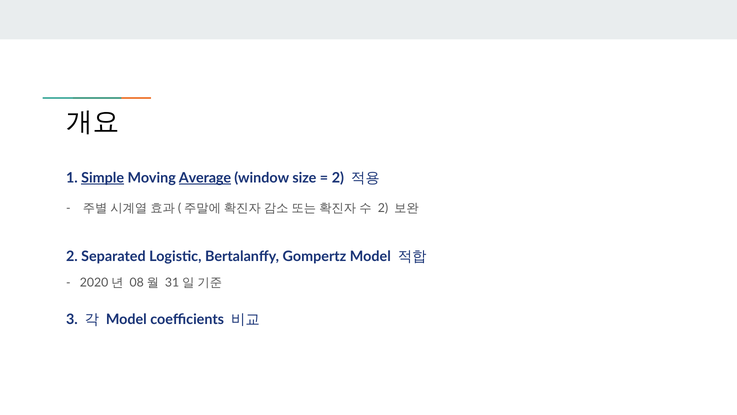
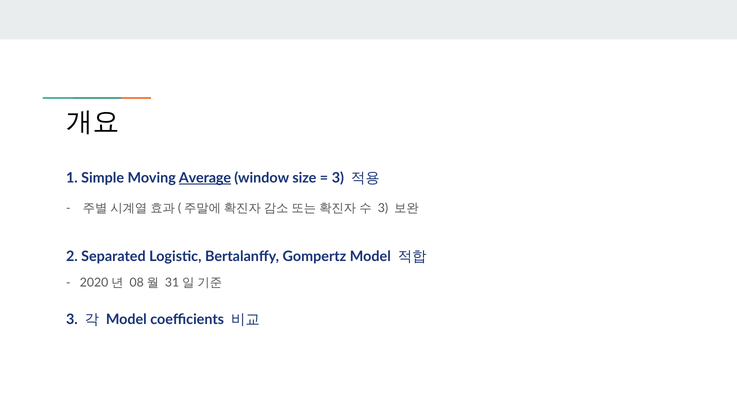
Simple underline: present -> none
2 at (338, 178): 2 -> 3
2 at (383, 208): 2 -> 3
